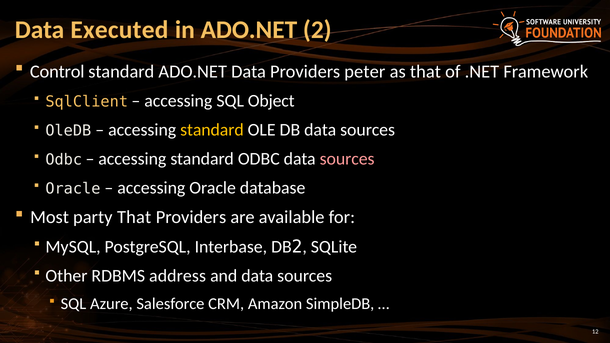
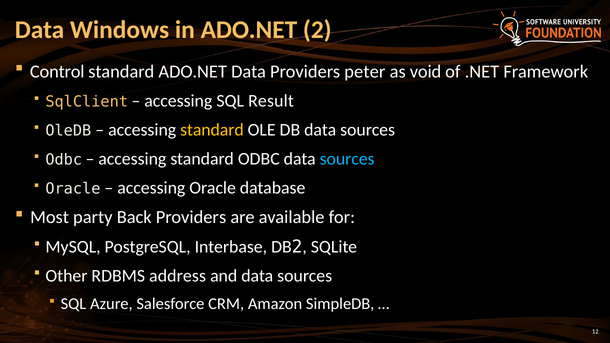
Executed: Executed -> Windows
as that: that -> void
Object: Object -> Result
sources at (347, 159) colour: pink -> light blue
party That: That -> Back
